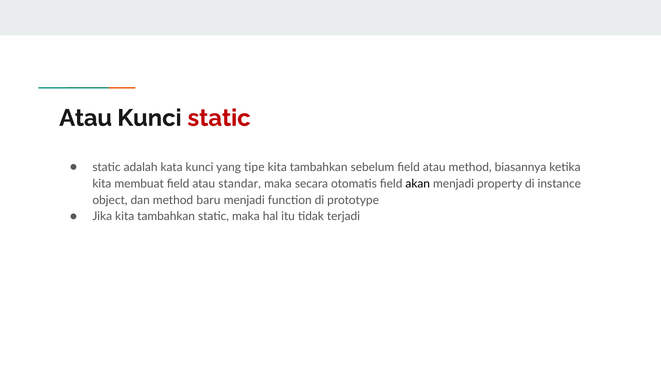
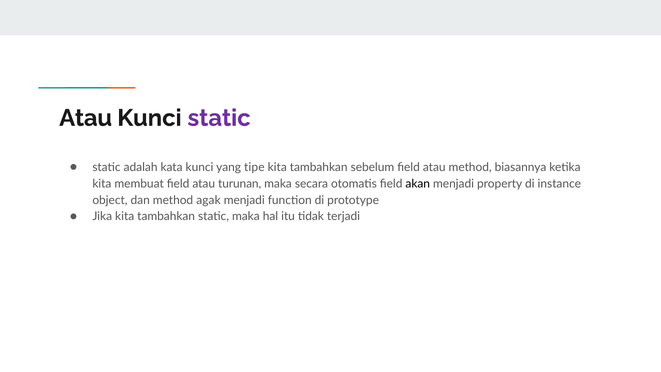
static at (219, 118) colour: red -> purple
standar: standar -> turunan
baru: baru -> agak
